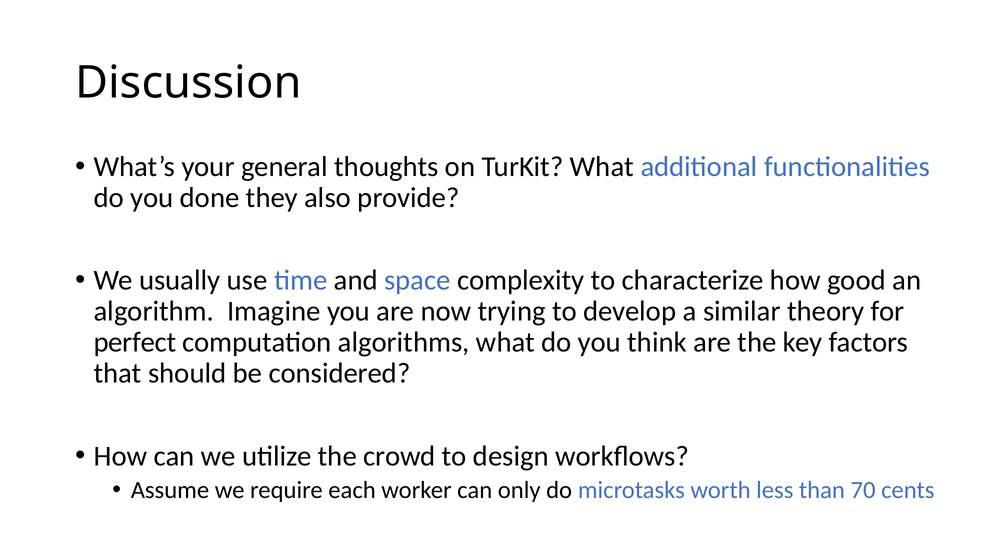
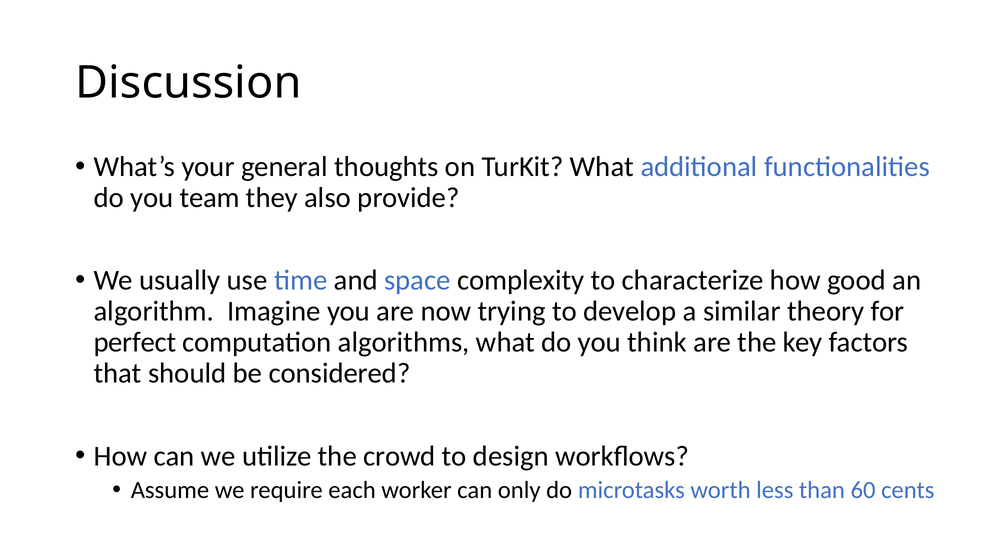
done: done -> team
70: 70 -> 60
